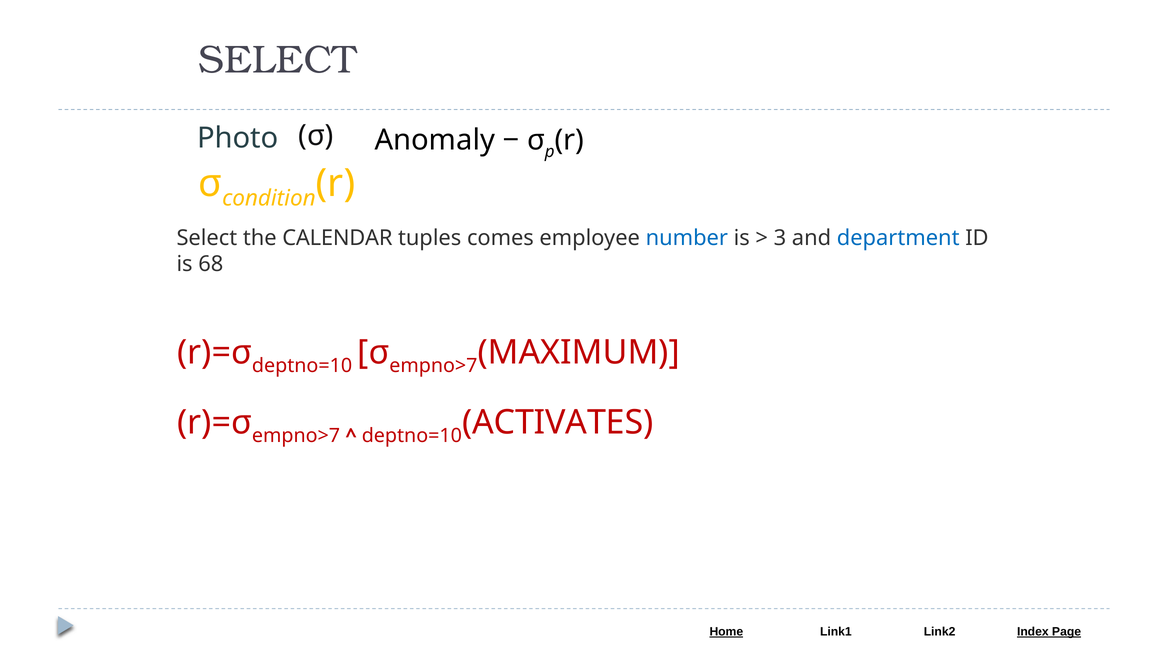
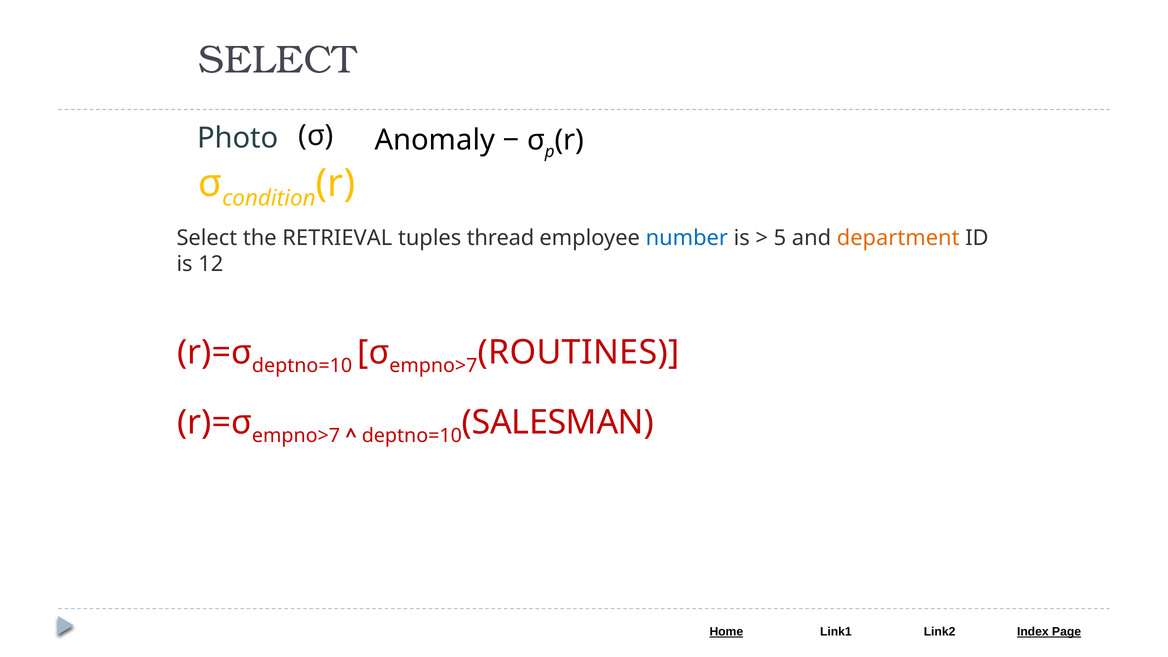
CALENDAR: CALENDAR -> RETRIEVAL
comes: comes -> thread
3: 3 -> 5
department colour: blue -> orange
68: 68 -> 12
MAXIMUM: MAXIMUM -> ROUTINES
ACTIVATES: ACTIVATES -> SALESMAN
